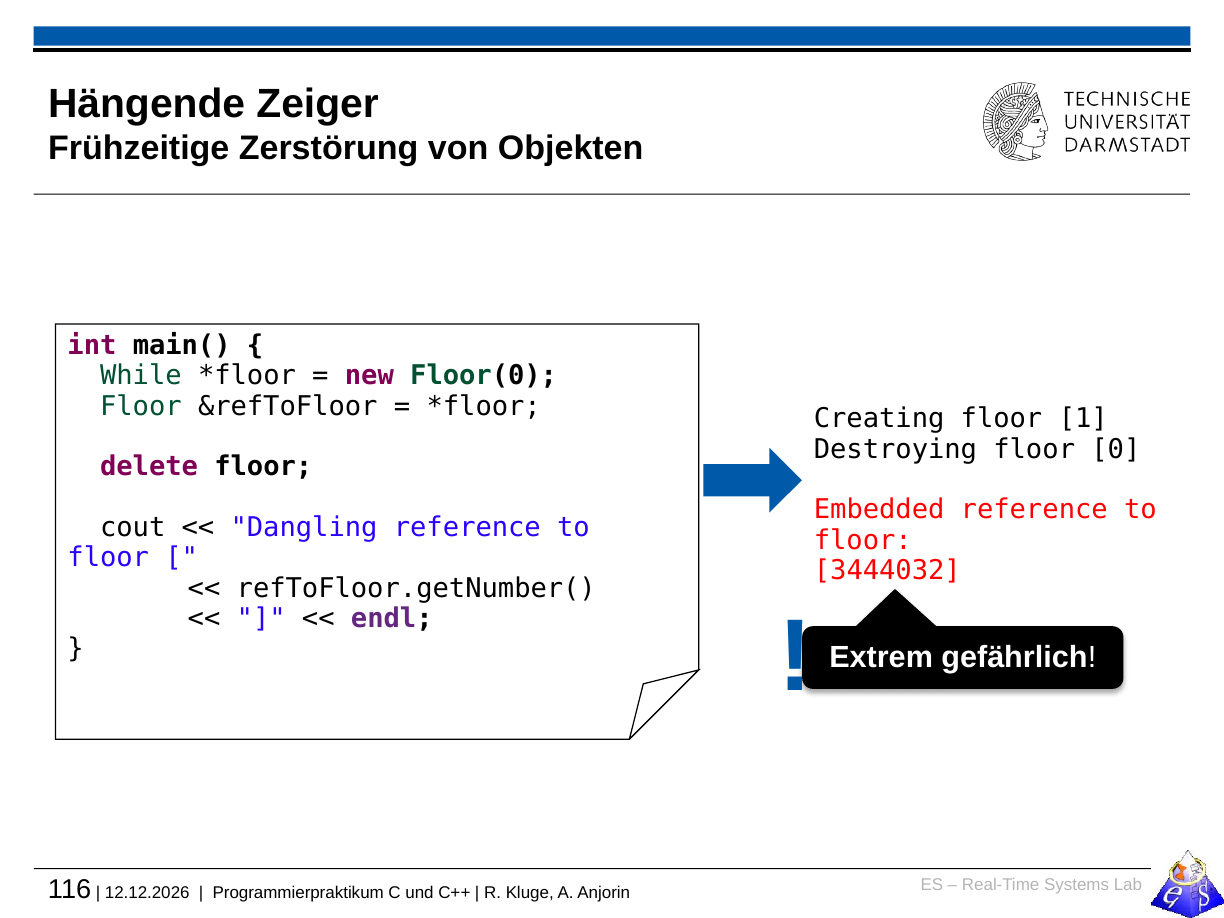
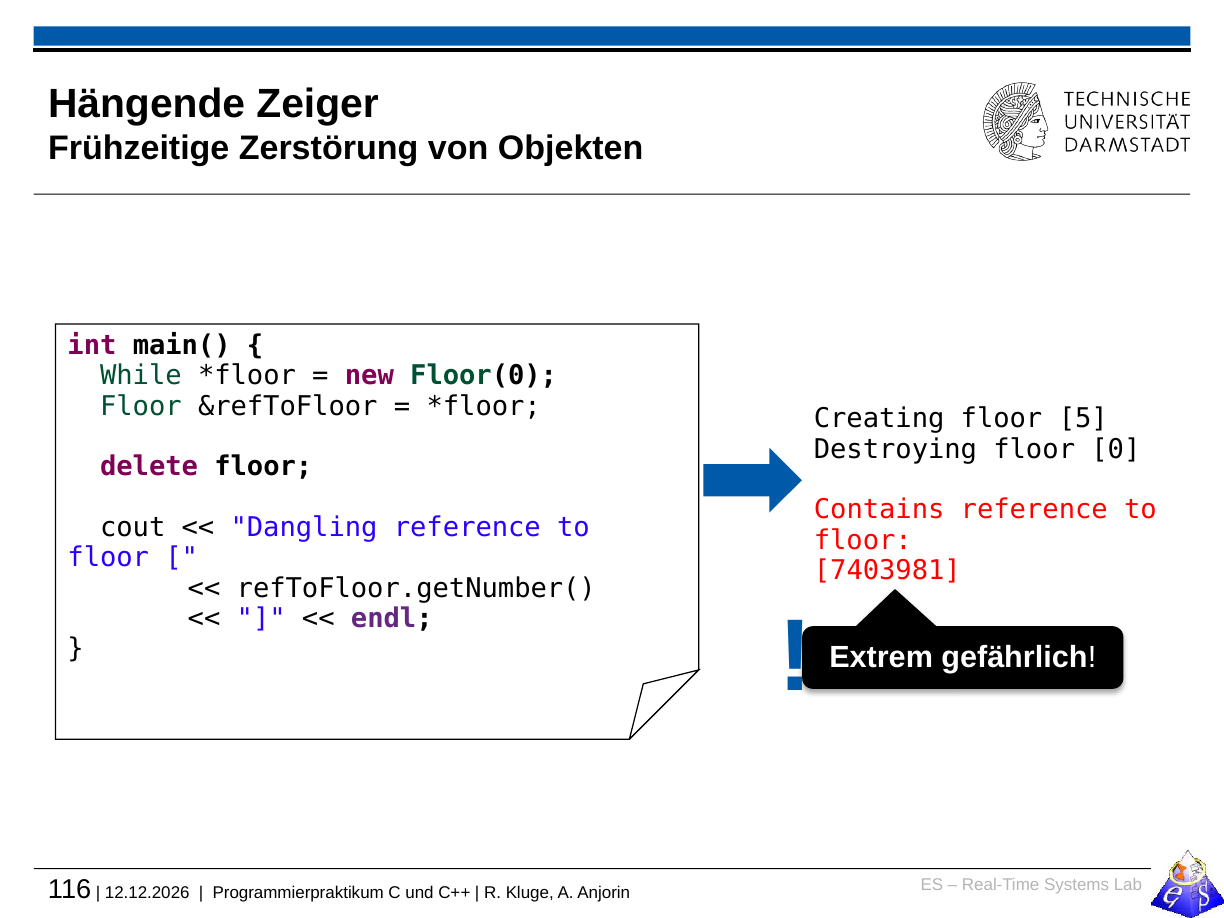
1: 1 -> 5
Embedded: Embedded -> Contains
3444032: 3444032 -> 7403981
